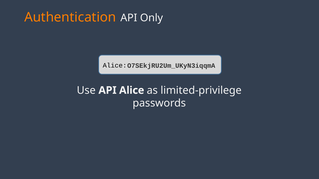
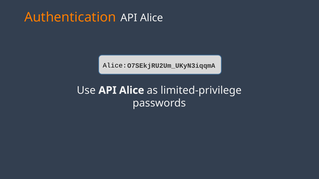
Only at (151, 18): Only -> Alice
